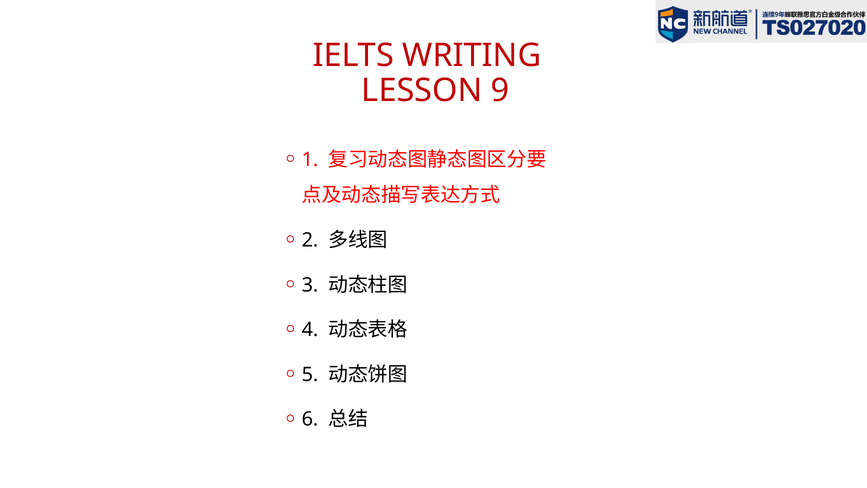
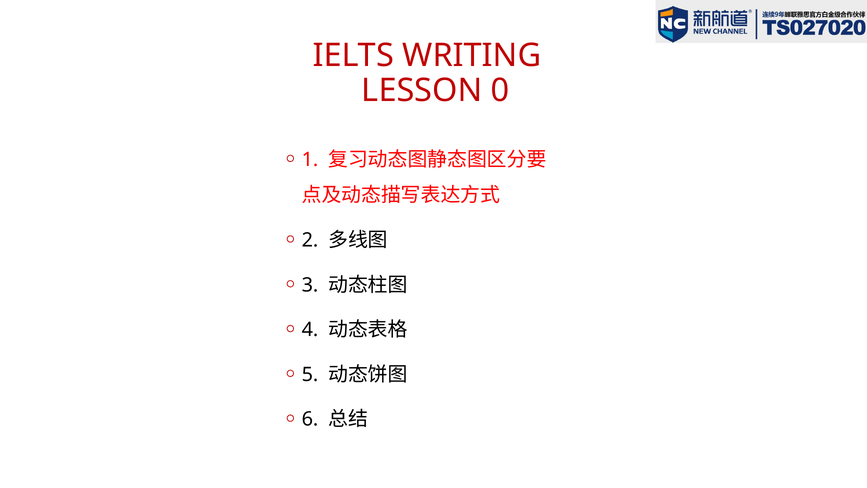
9: 9 -> 0
